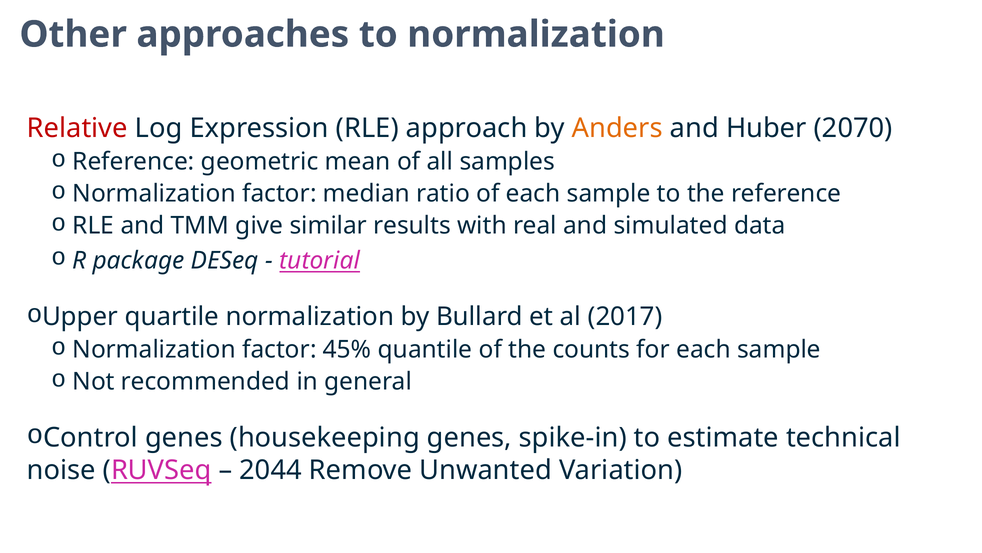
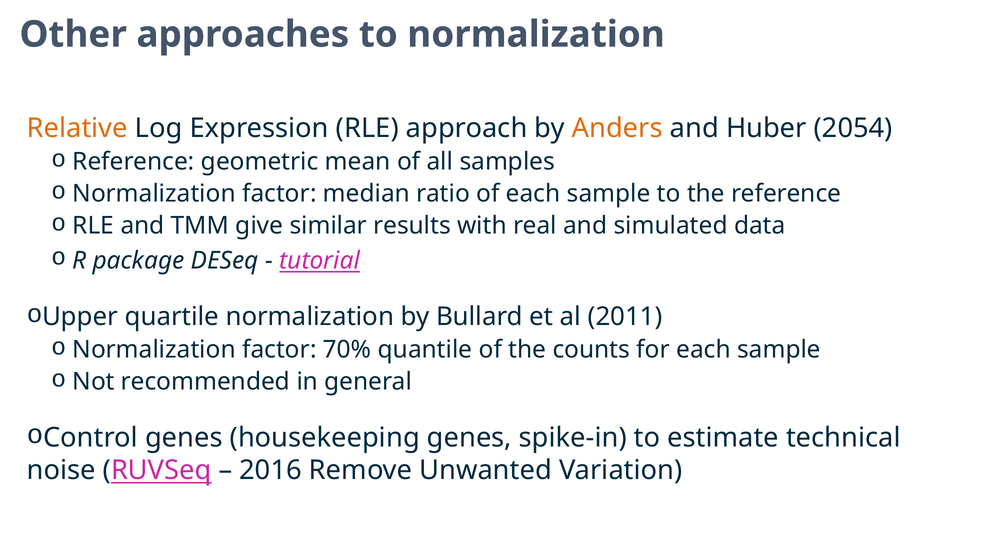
Relative colour: red -> orange
2070: 2070 -> 2054
2017: 2017 -> 2011
45%: 45% -> 70%
2044: 2044 -> 2016
